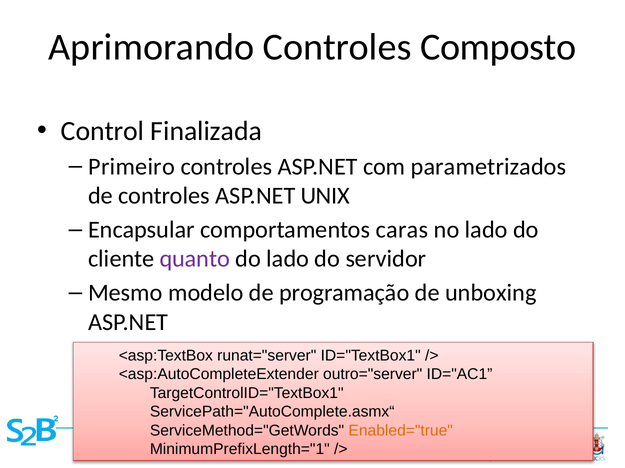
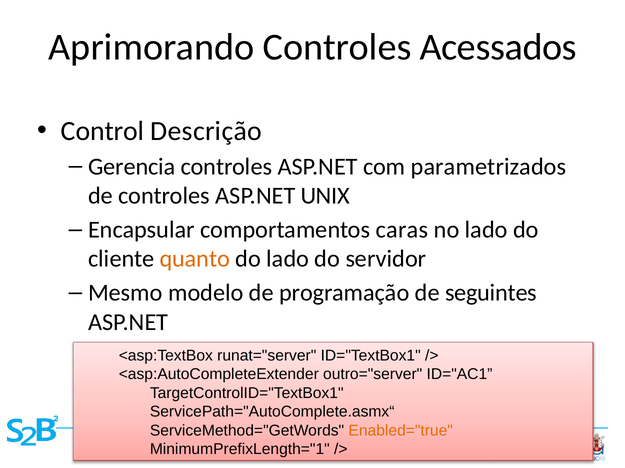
Composto: Composto -> Acessados
Finalizada: Finalizada -> Descrição
Primeiro: Primeiro -> Gerencia
quanto colour: purple -> orange
unboxing: unboxing -> seguintes
